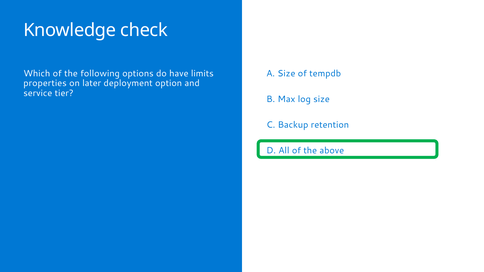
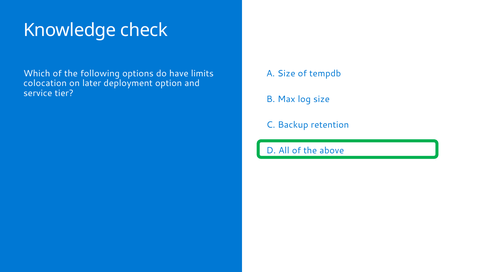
properties: properties -> colocation
